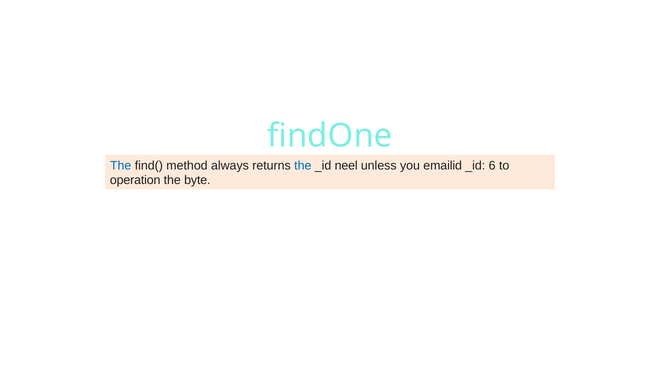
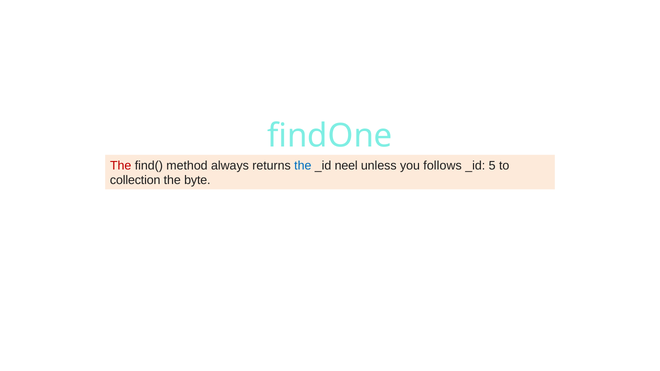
The at (121, 166) colour: blue -> red
emailid: emailid -> follows
6: 6 -> 5
operation: operation -> collection
